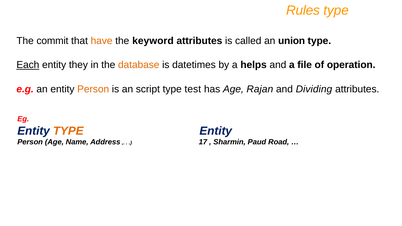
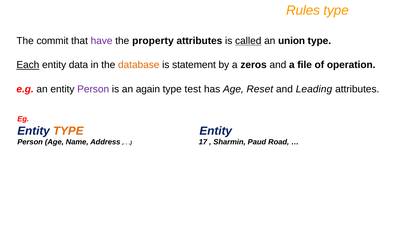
have colour: orange -> purple
keyword: keyword -> property
called underline: none -> present
they: they -> data
datetimes: datetimes -> statement
helps: helps -> zeros
Person at (93, 89) colour: orange -> purple
script: script -> again
Rajan: Rajan -> Reset
Dividing: Dividing -> Leading
